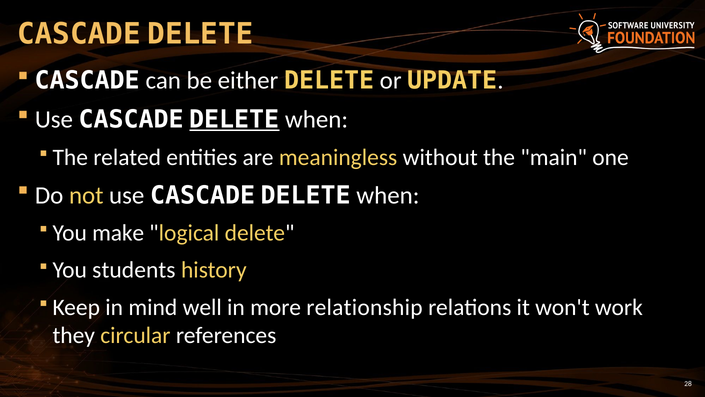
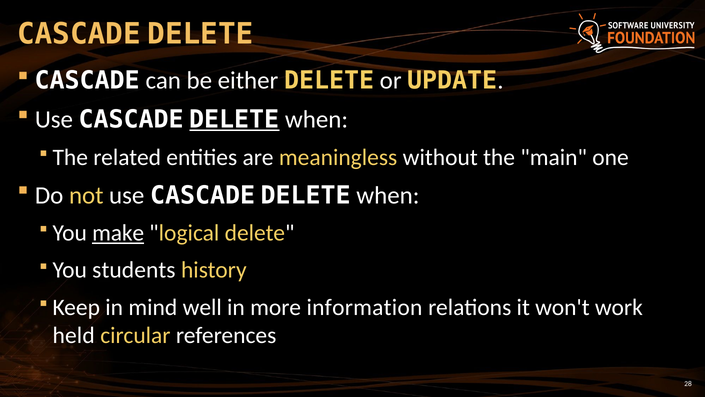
make underline: none -> present
relationship: relationship -> information
they: they -> held
